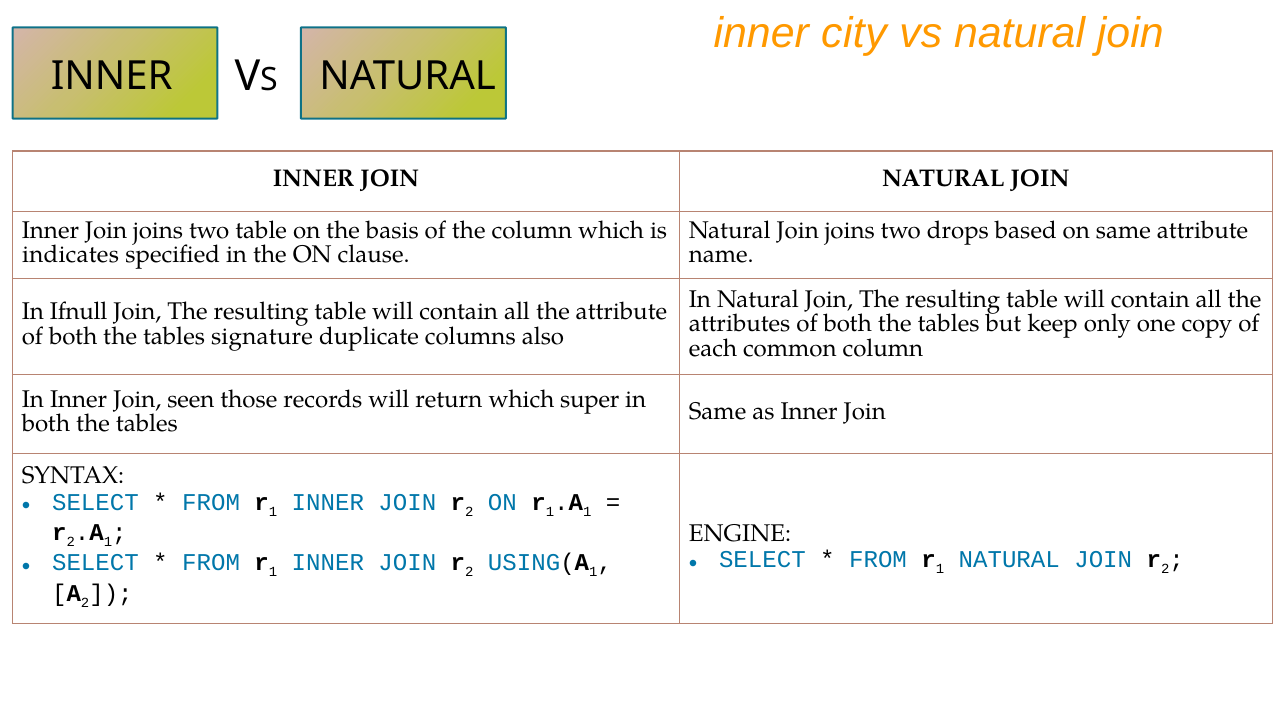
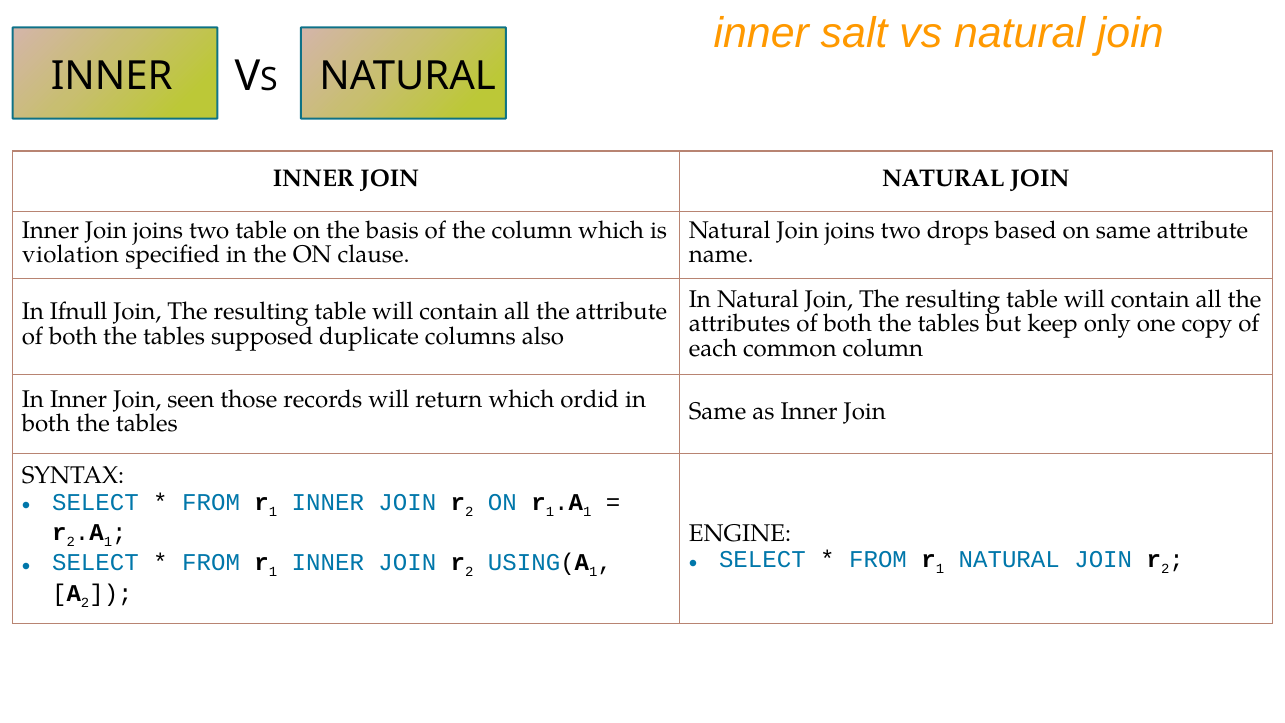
city: city -> salt
indicates: indicates -> violation
signature: signature -> supposed
super: super -> ordid
